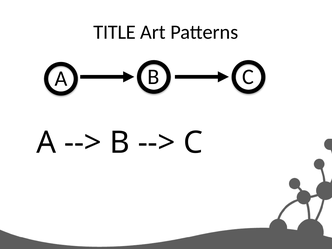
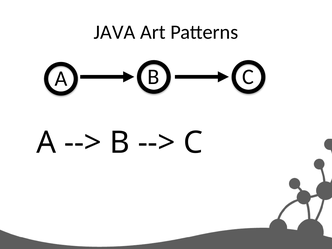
TITLE: TITLE -> JAVA
